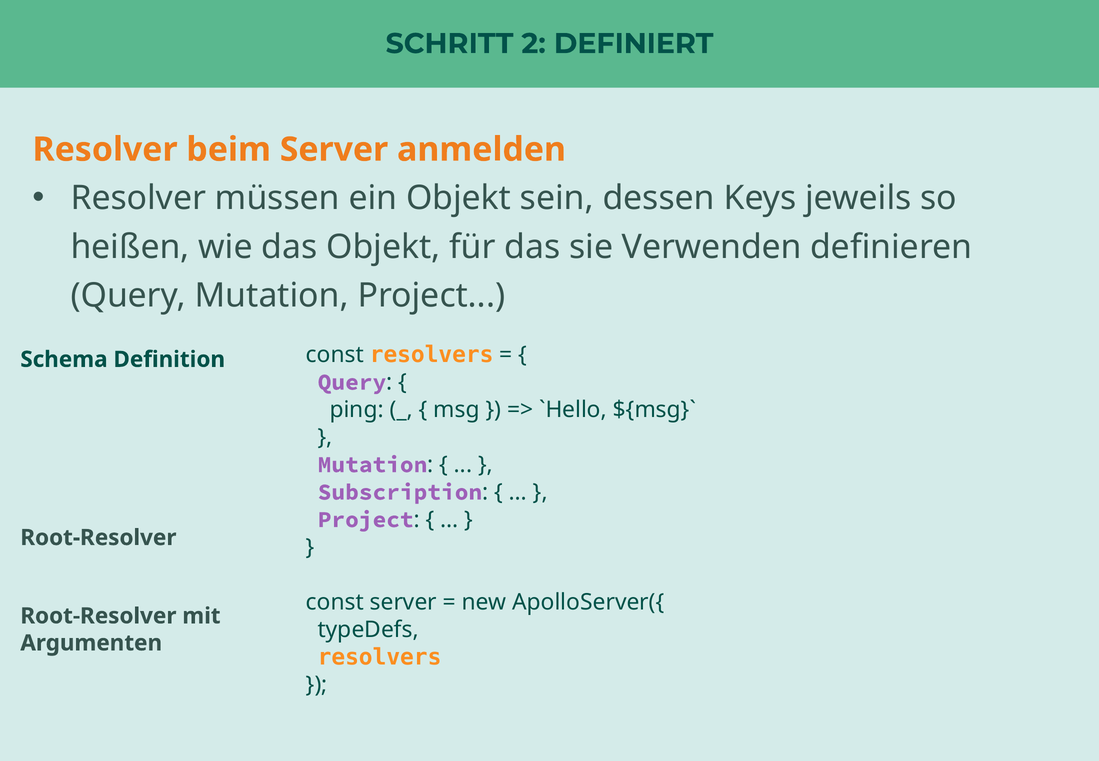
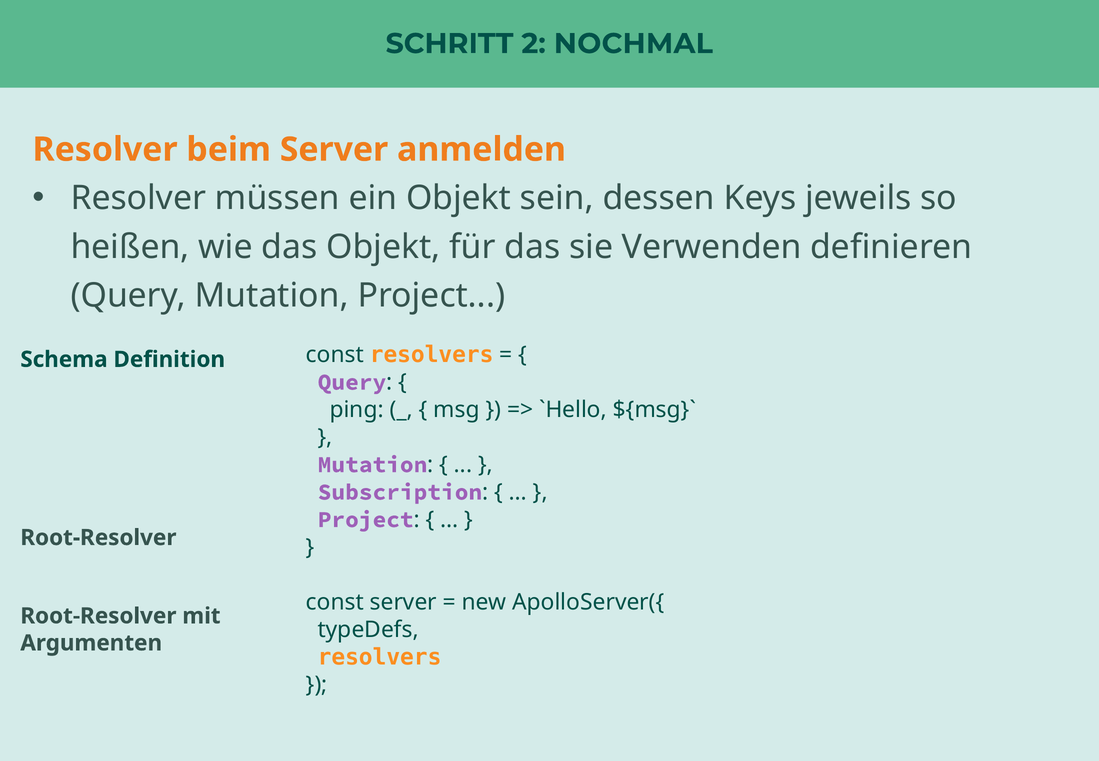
DEFINIERT: DEFINIERT -> NOCHMAL
